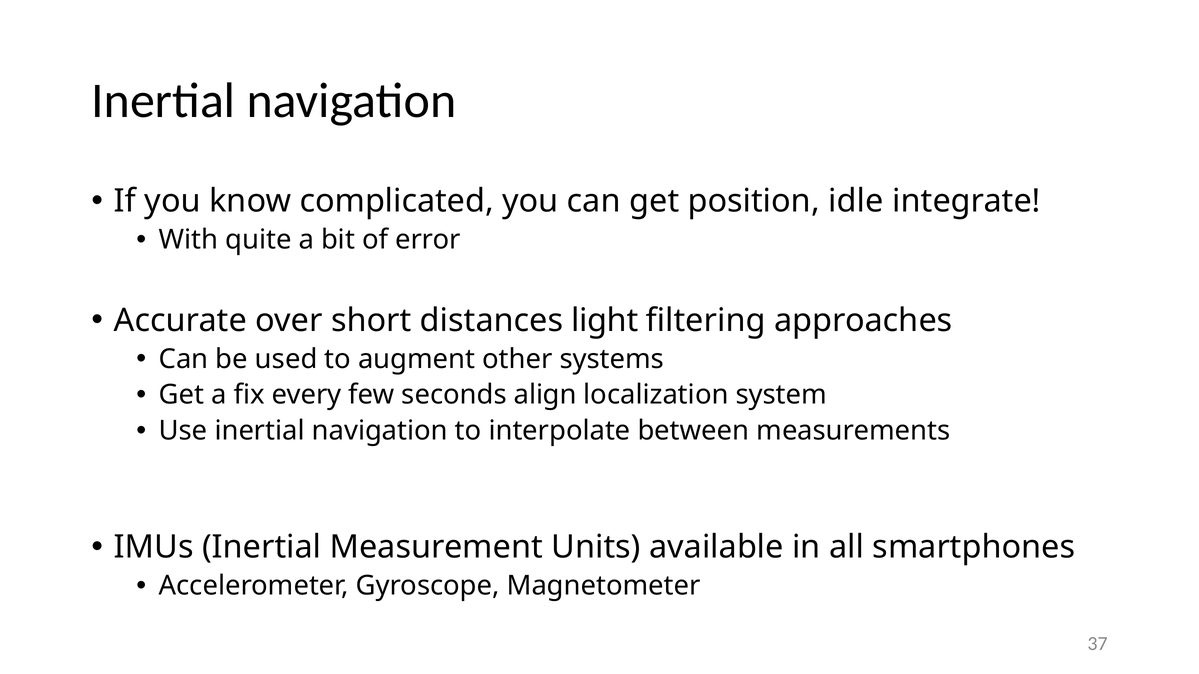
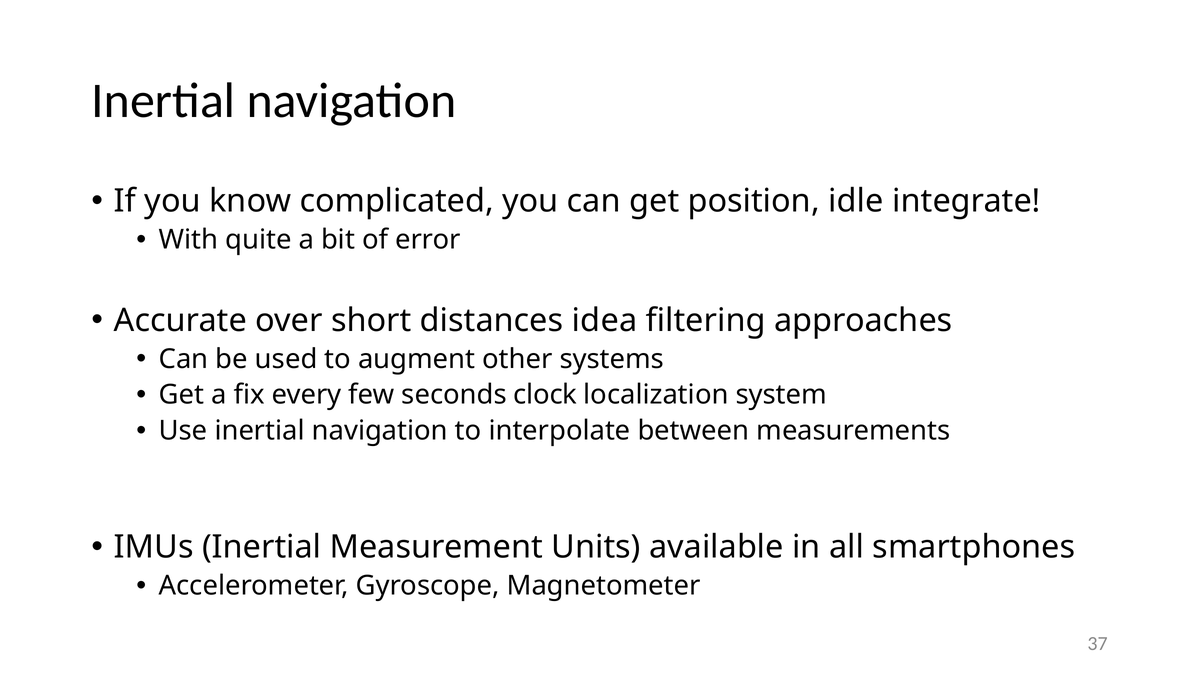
light: light -> idea
align: align -> clock
